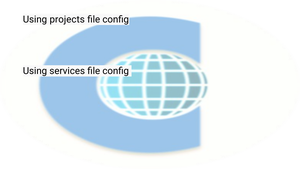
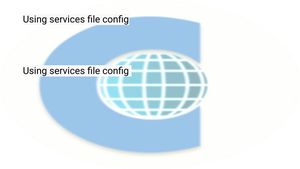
projects at (67, 19): projects -> services
